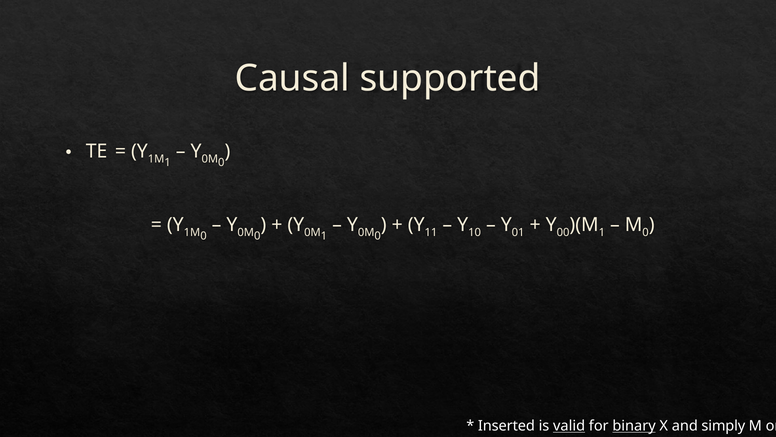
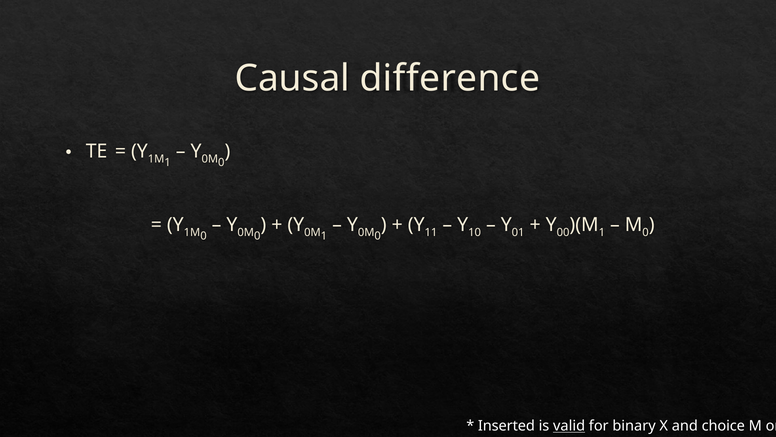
supported: supported -> difference
binary underline: present -> none
simply: simply -> choice
